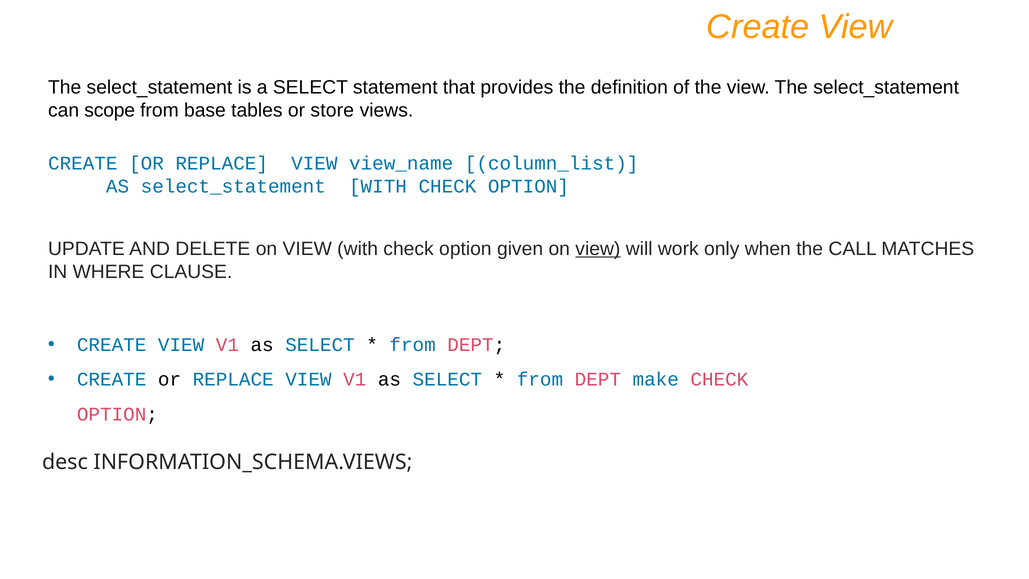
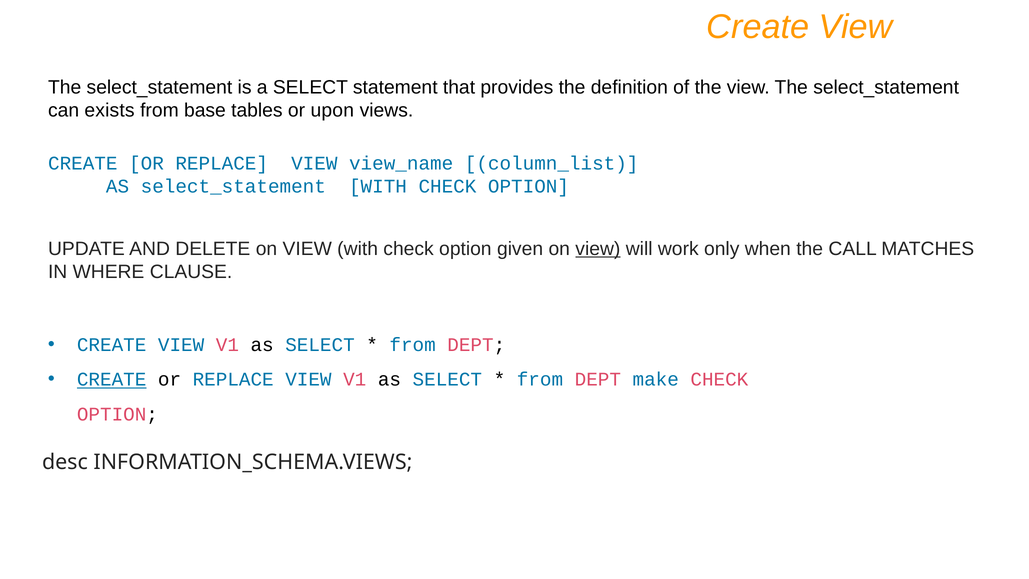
scope: scope -> exists
store: store -> upon
CREATE at (112, 379) underline: none -> present
